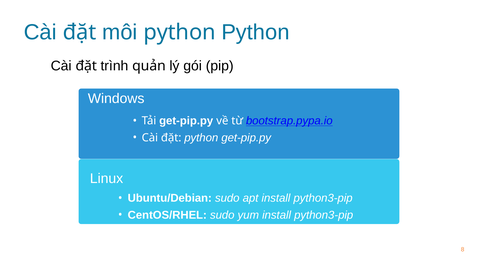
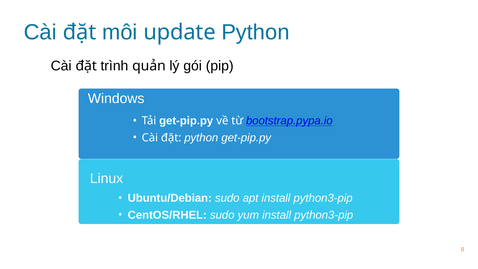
môi python: python -> update
